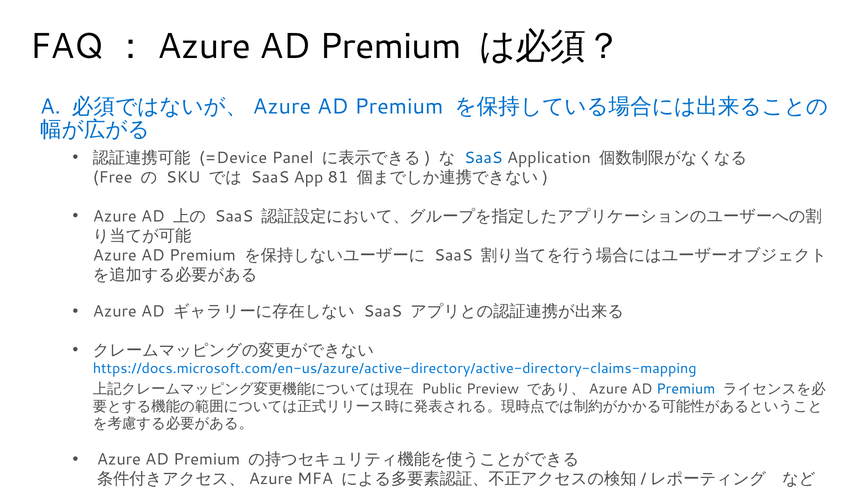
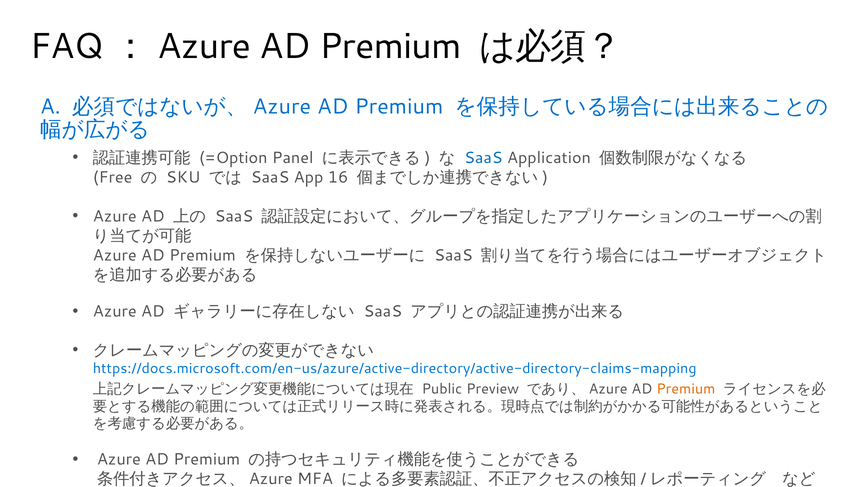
=Device: =Device -> =Option
81: 81 -> 16
Premium at (686, 389) colour: blue -> orange
